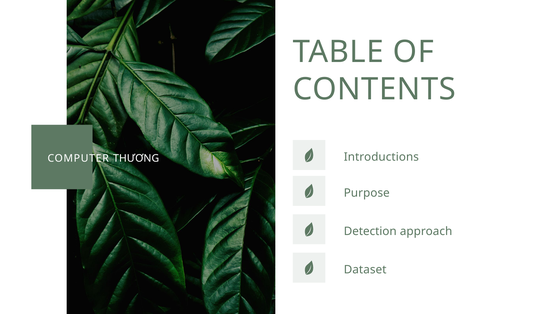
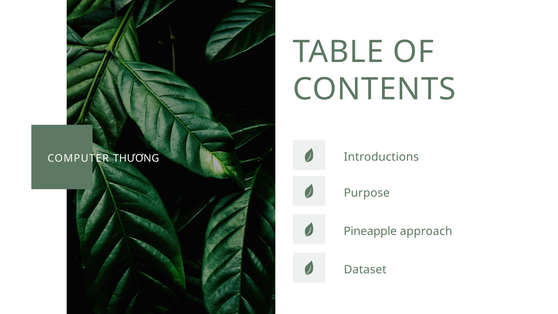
Detection: Detection -> Pineapple
